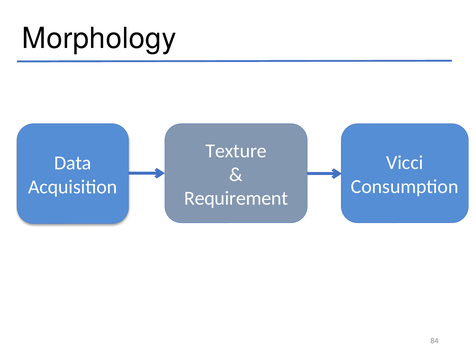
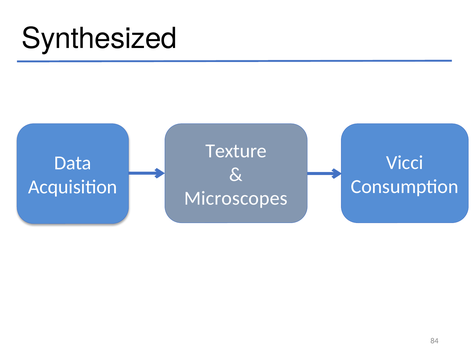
Morphology: Morphology -> Synthesized
Requirement: Requirement -> Microscopes
